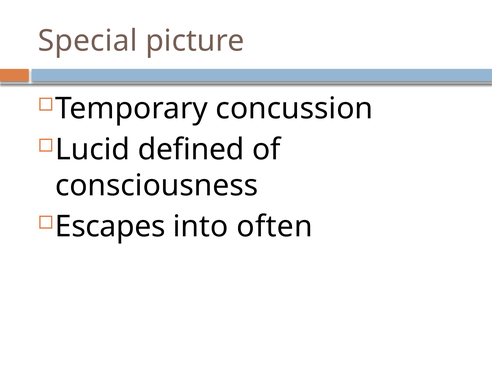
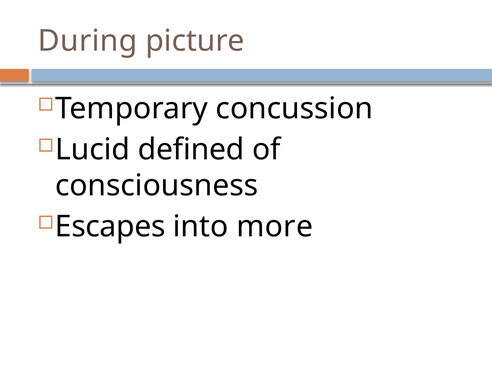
Special: Special -> During
often: often -> more
